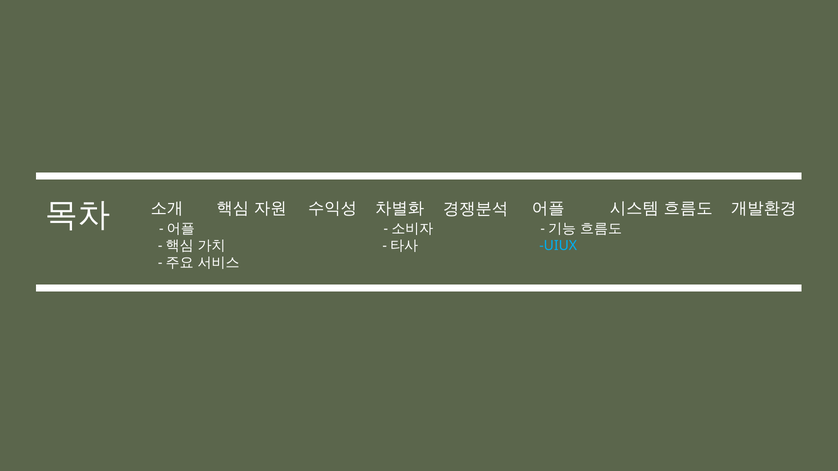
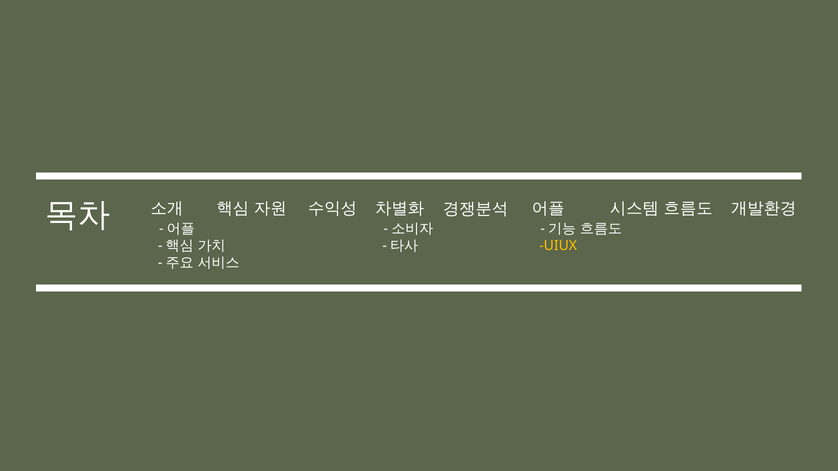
UIUX colour: light blue -> yellow
